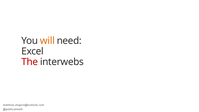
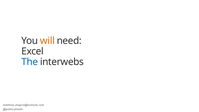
The colour: red -> blue
